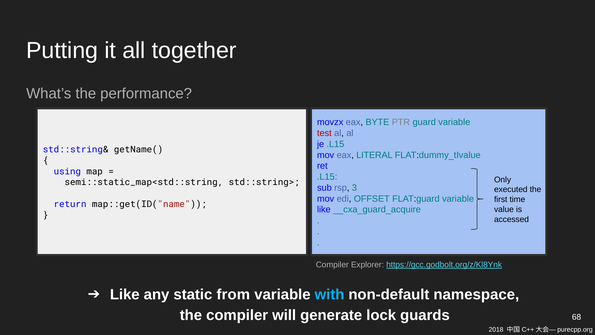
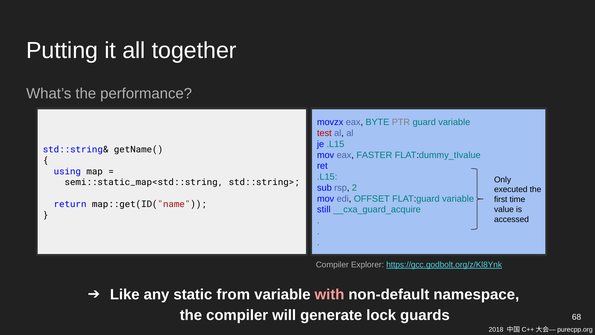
LITERAL: LITERAL -> FASTER
3: 3 -> 2
like at (324, 209): like -> still
with colour: light blue -> pink
